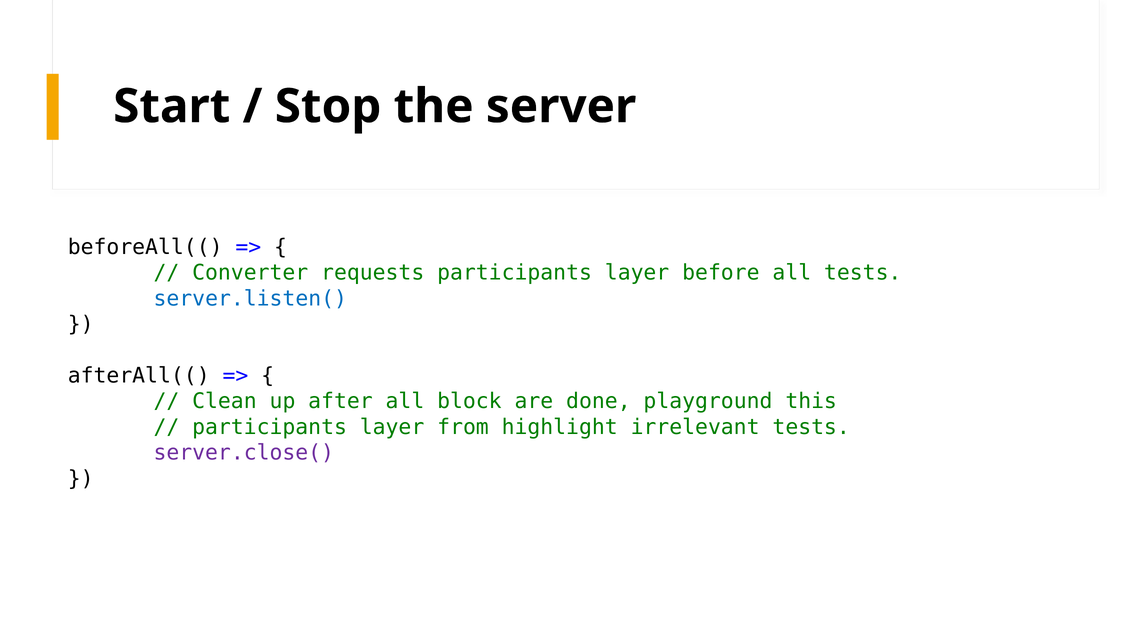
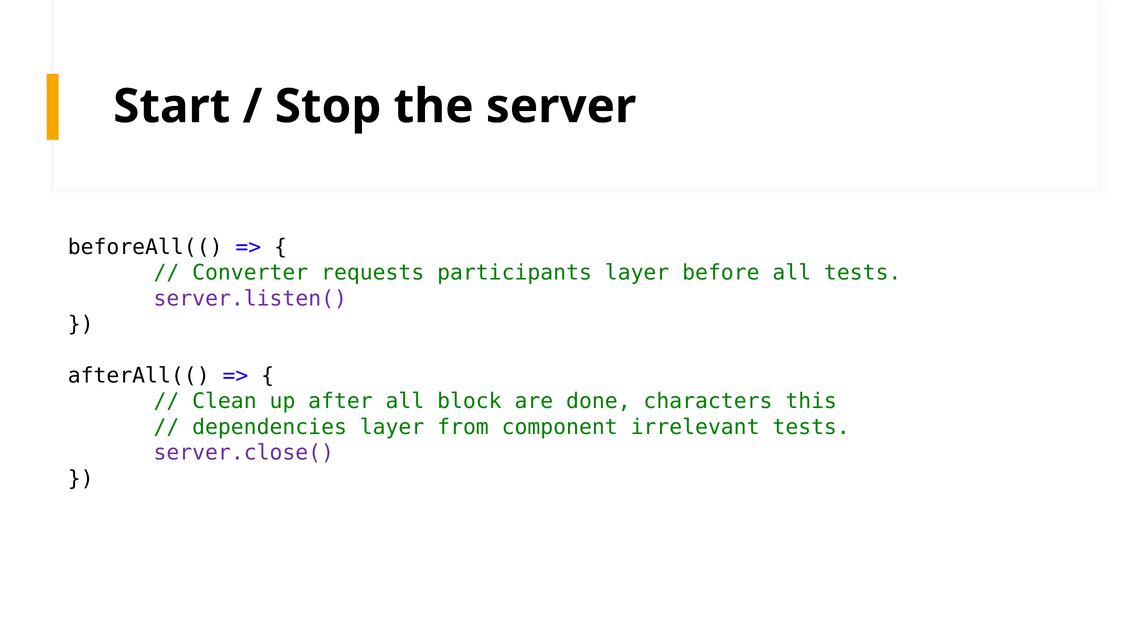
server.listen( colour: blue -> purple
playground: playground -> characters
participants at (270, 427): participants -> dependencies
highlight: highlight -> component
